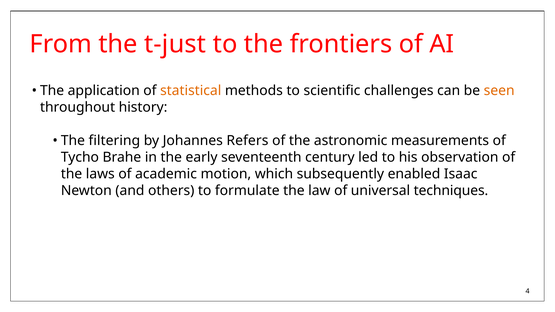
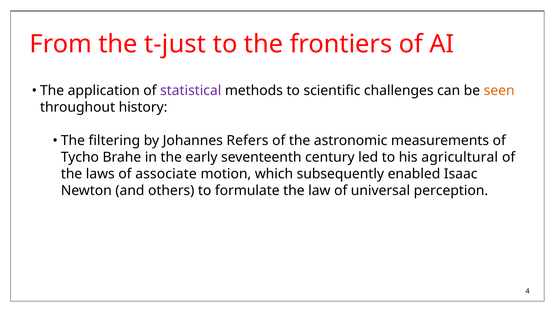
statistical colour: orange -> purple
observation: observation -> agricultural
academic: academic -> associate
techniques: techniques -> perception
